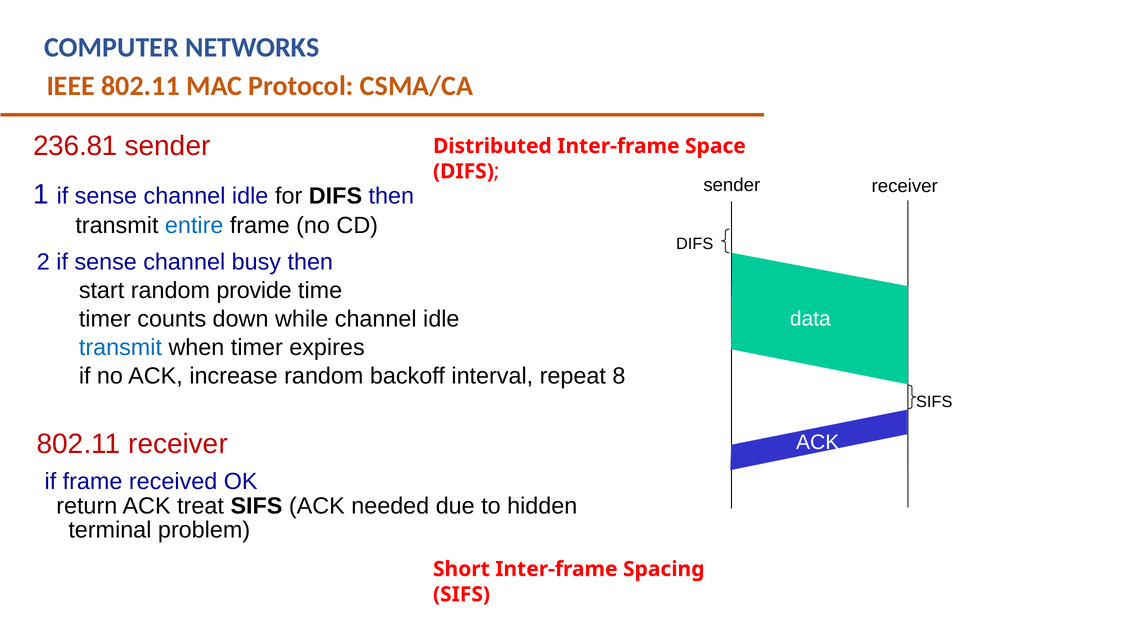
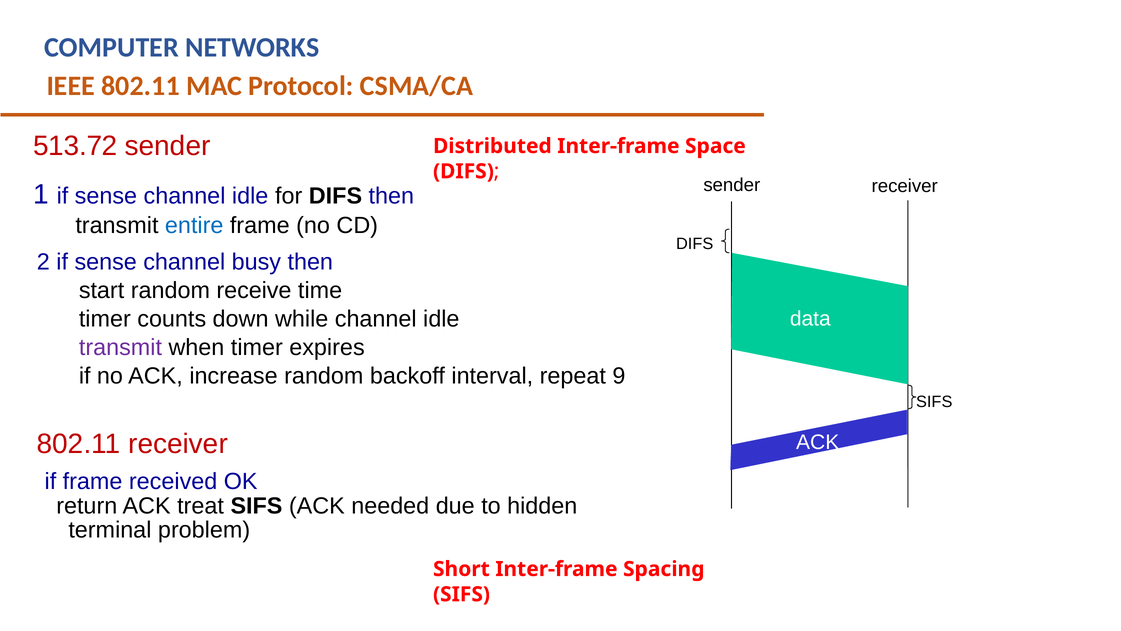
236.81: 236.81 -> 513.72
provide: provide -> receive
transmit at (120, 347) colour: blue -> purple
8: 8 -> 9
